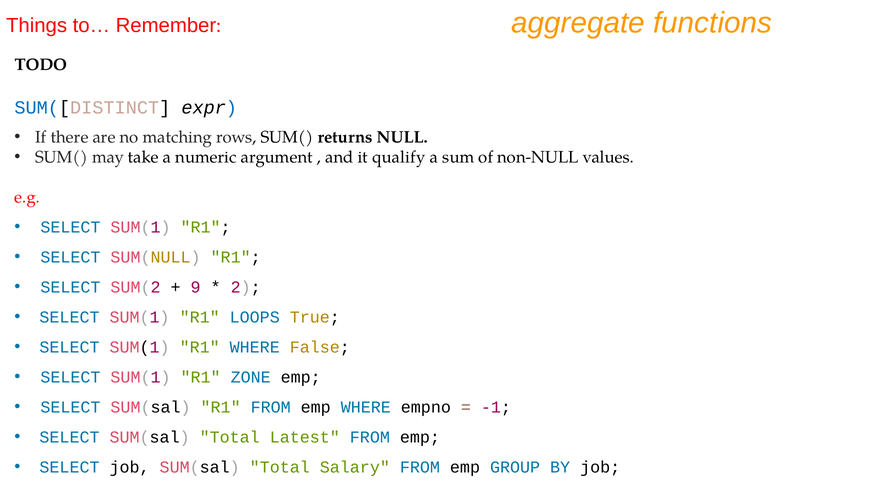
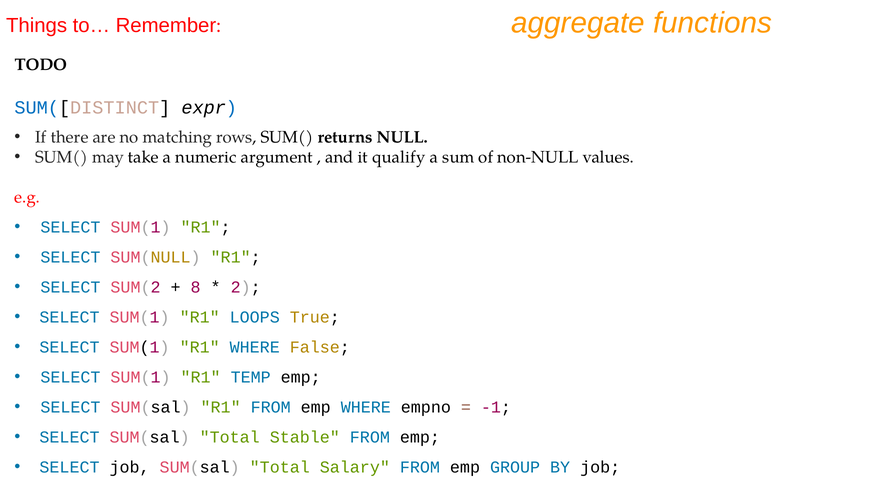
9: 9 -> 8
ZONE: ZONE -> TEMP
Latest: Latest -> Stable
